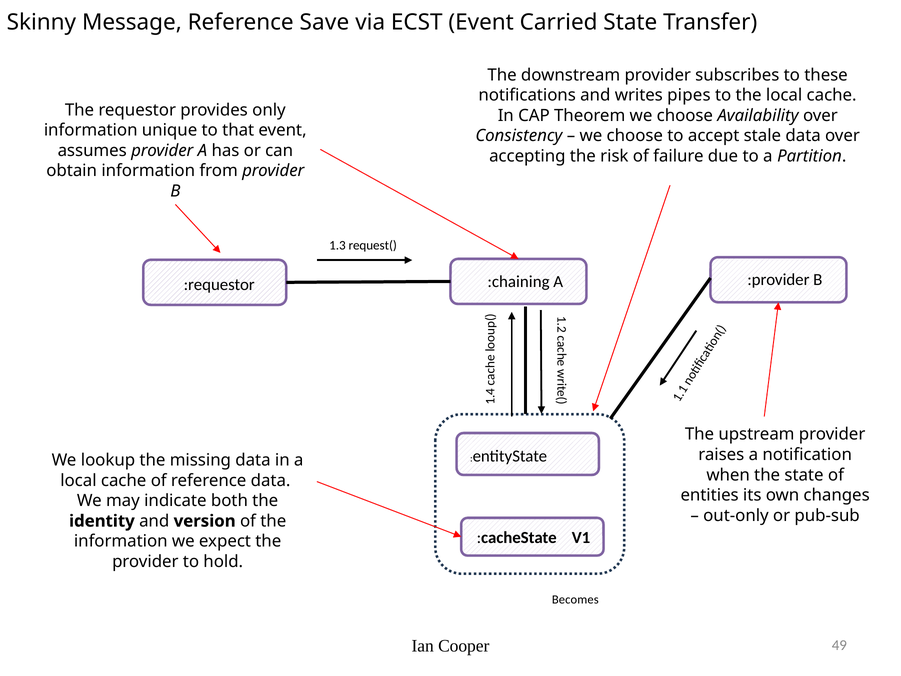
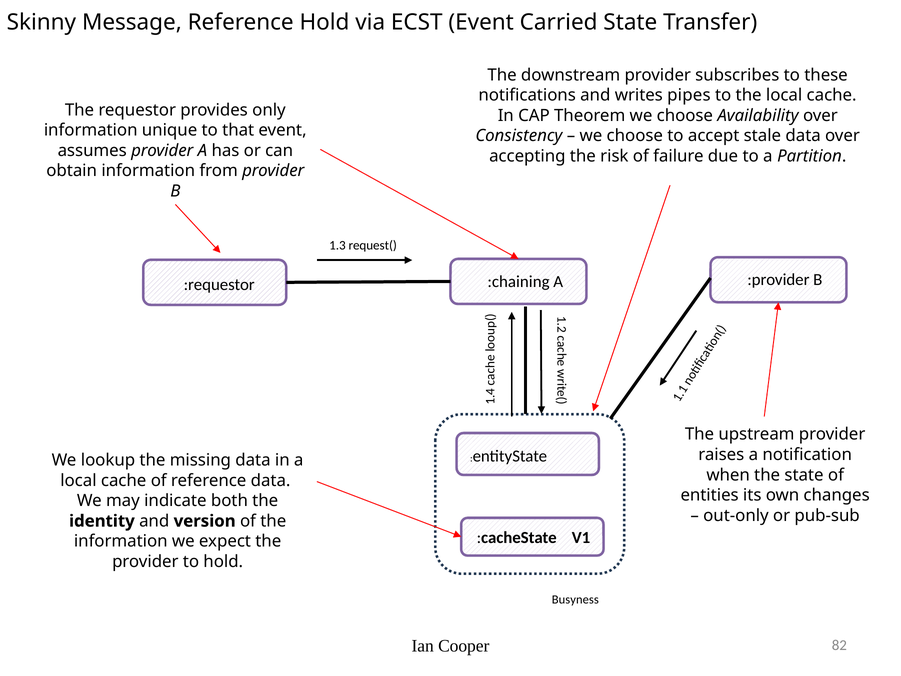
Reference Save: Save -> Hold
Becomes: Becomes -> Busyness
49: 49 -> 82
